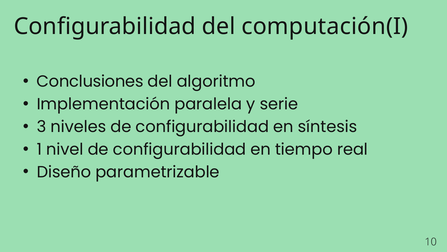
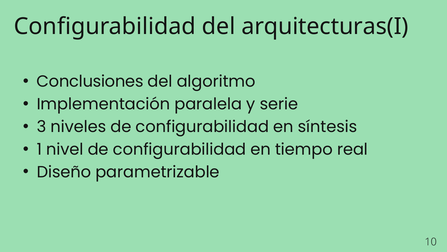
computación(I: computación(I -> arquitecturas(I
